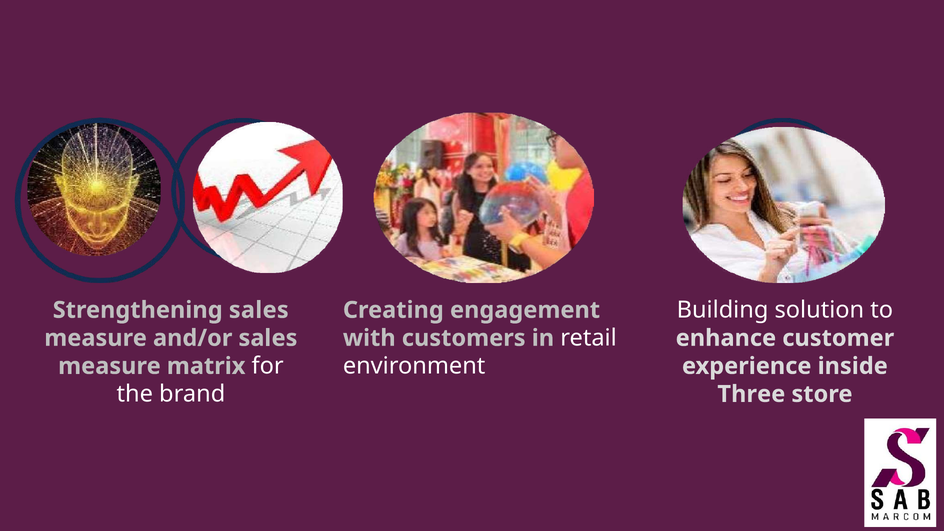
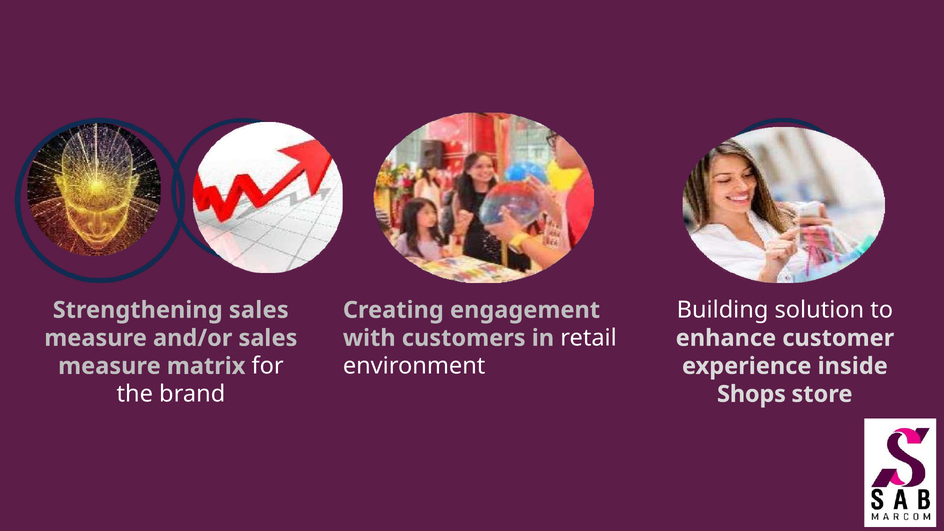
Three: Three -> Shops
